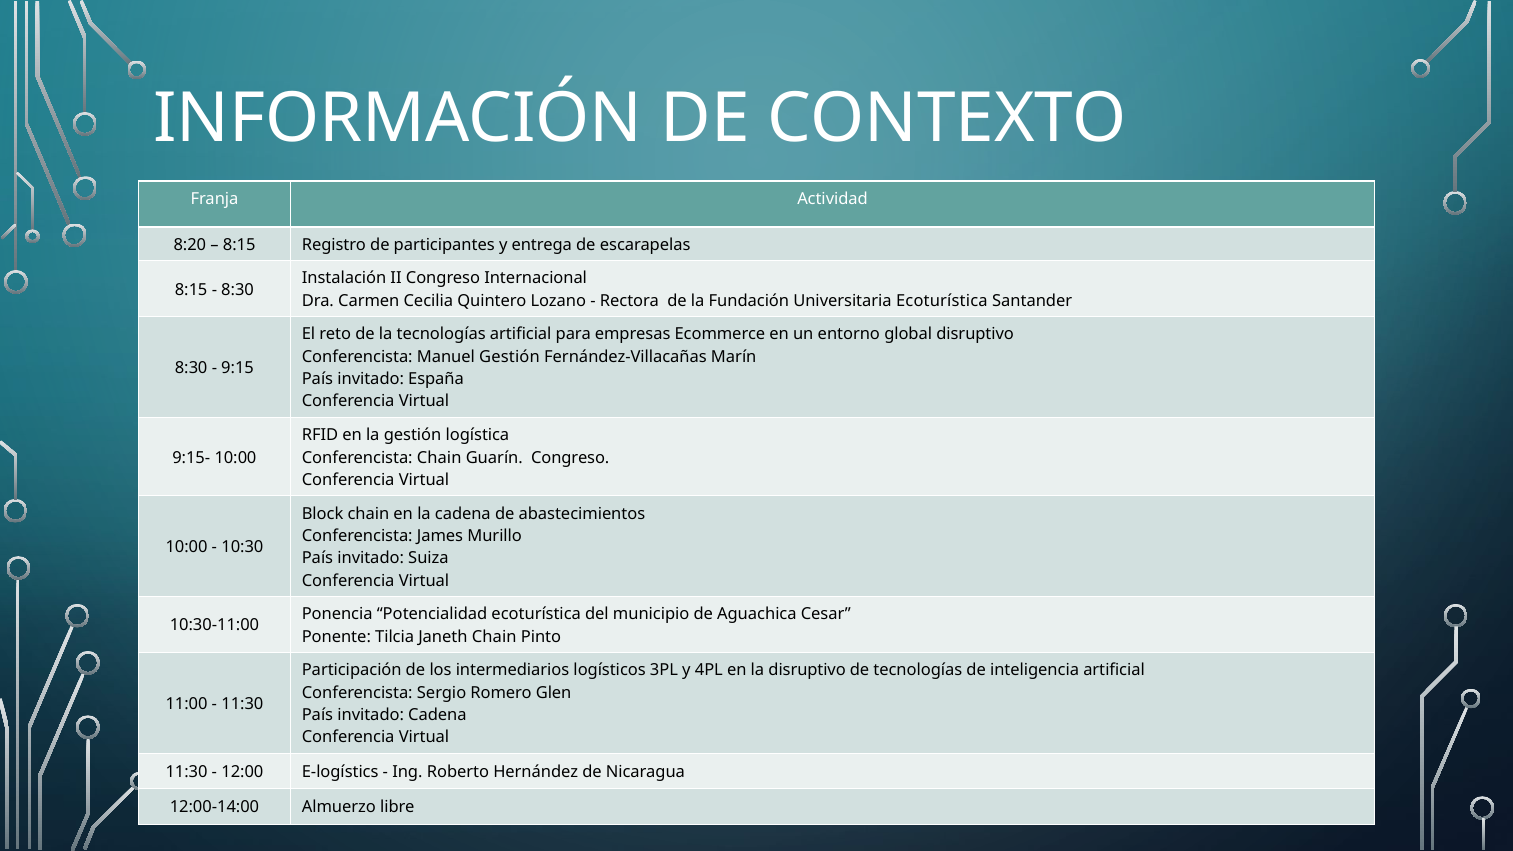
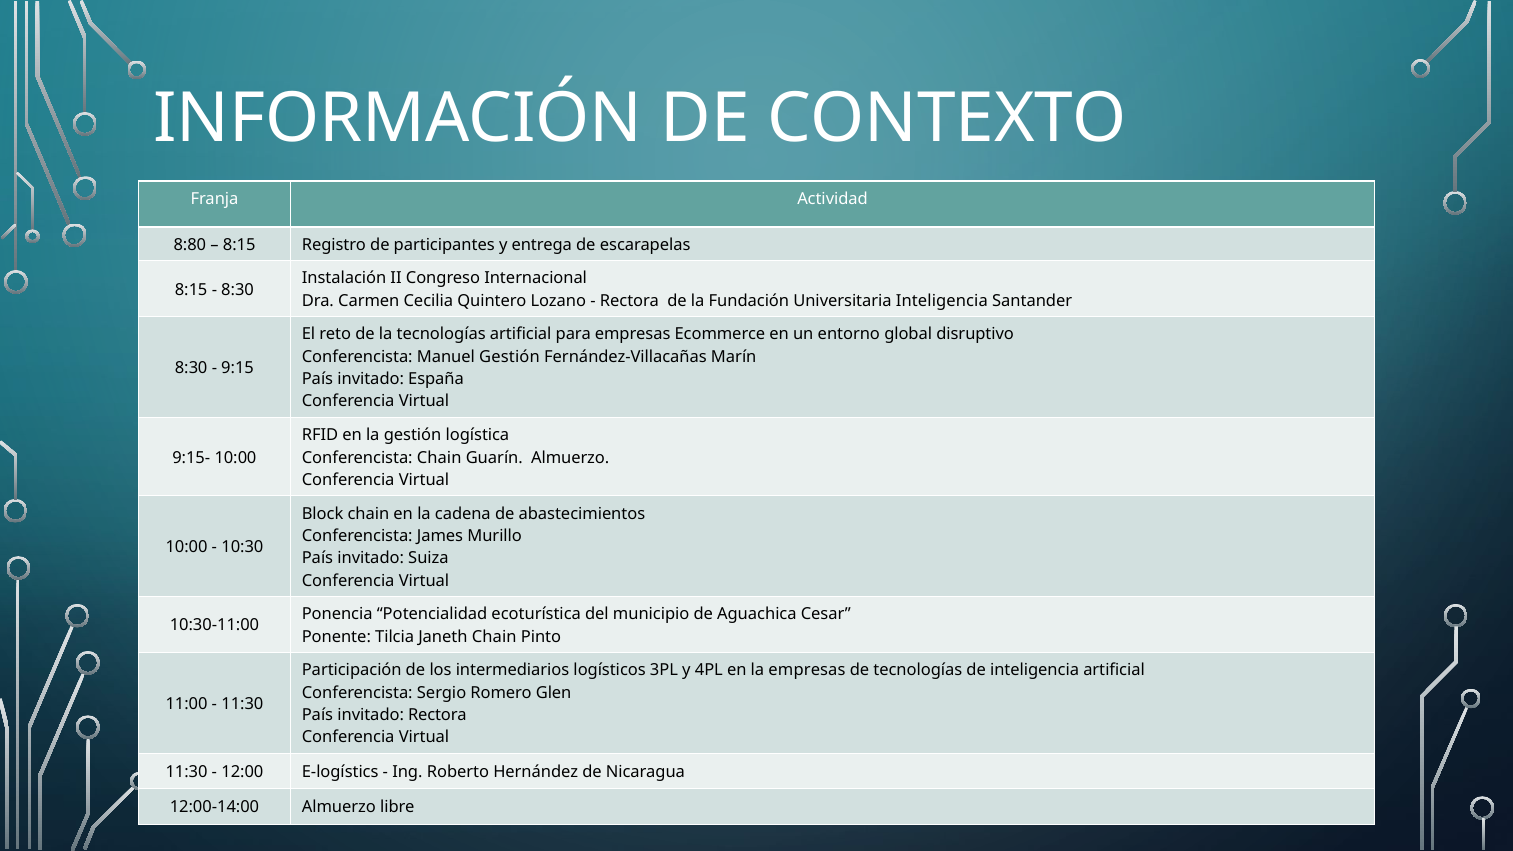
8:20: 8:20 -> 8:80
Universitaria Ecoturística: Ecoturística -> Inteligencia
Guarín Congreso: Congreso -> Almuerzo
la disruptivo: disruptivo -> empresas
invitado Cadena: Cadena -> Rectora
